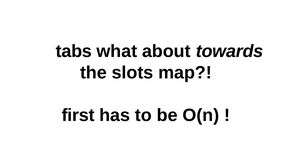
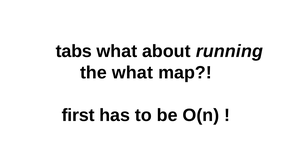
towards: towards -> running
the slots: slots -> what
